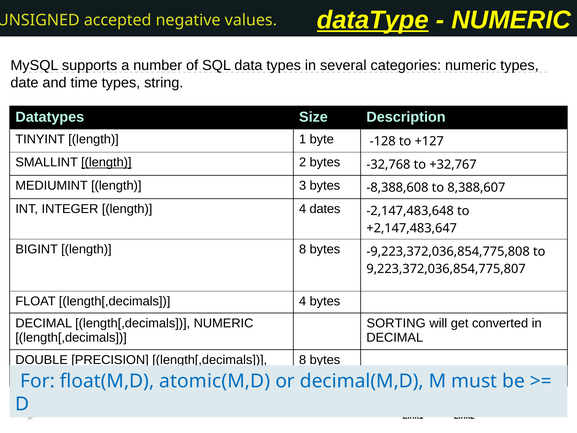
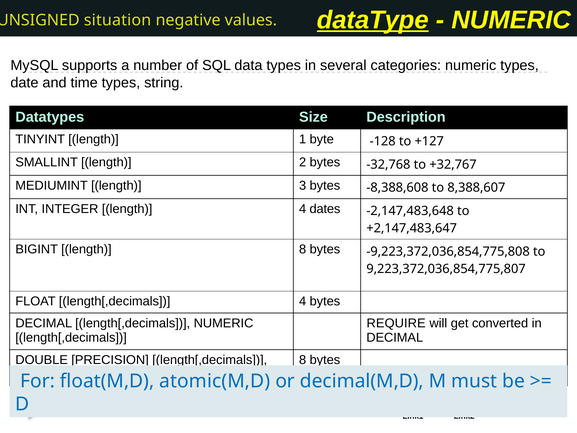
accepted: accepted -> situation
length at (106, 162) underline: present -> none
SORTING: SORTING -> REQUIRE
